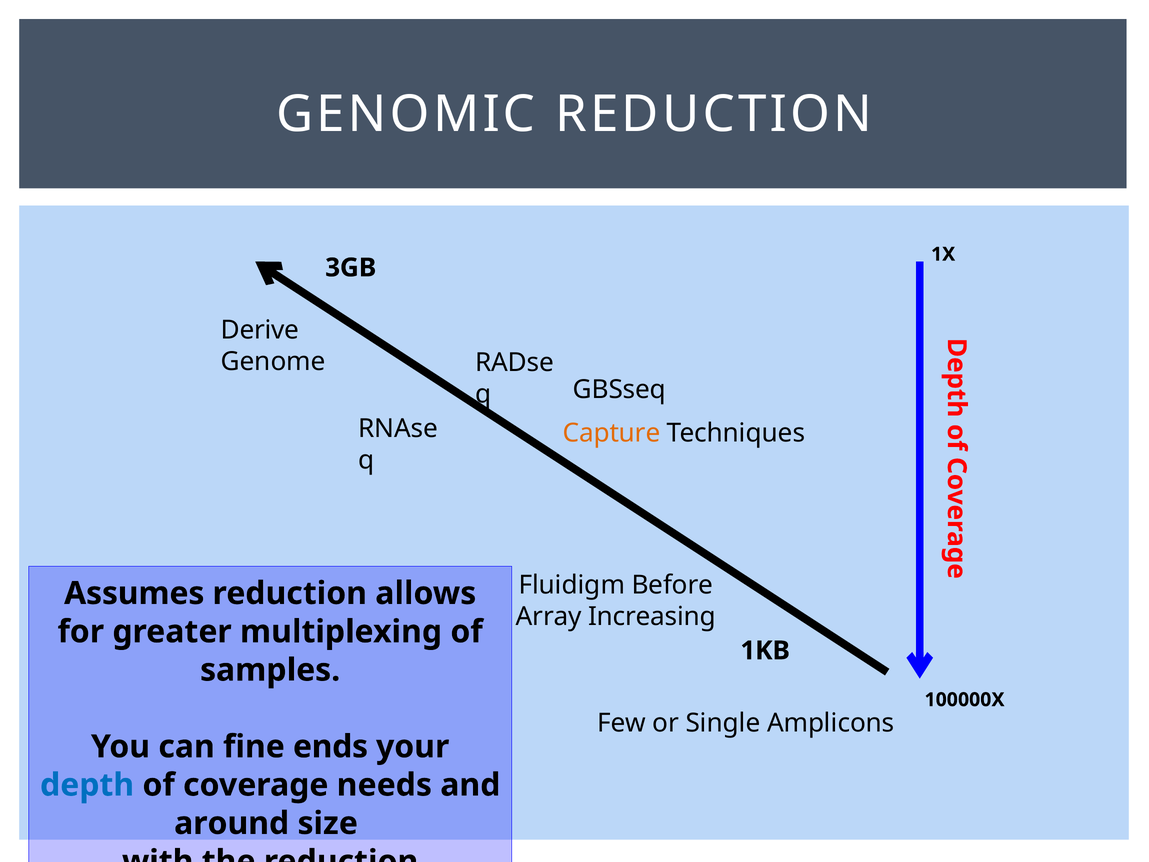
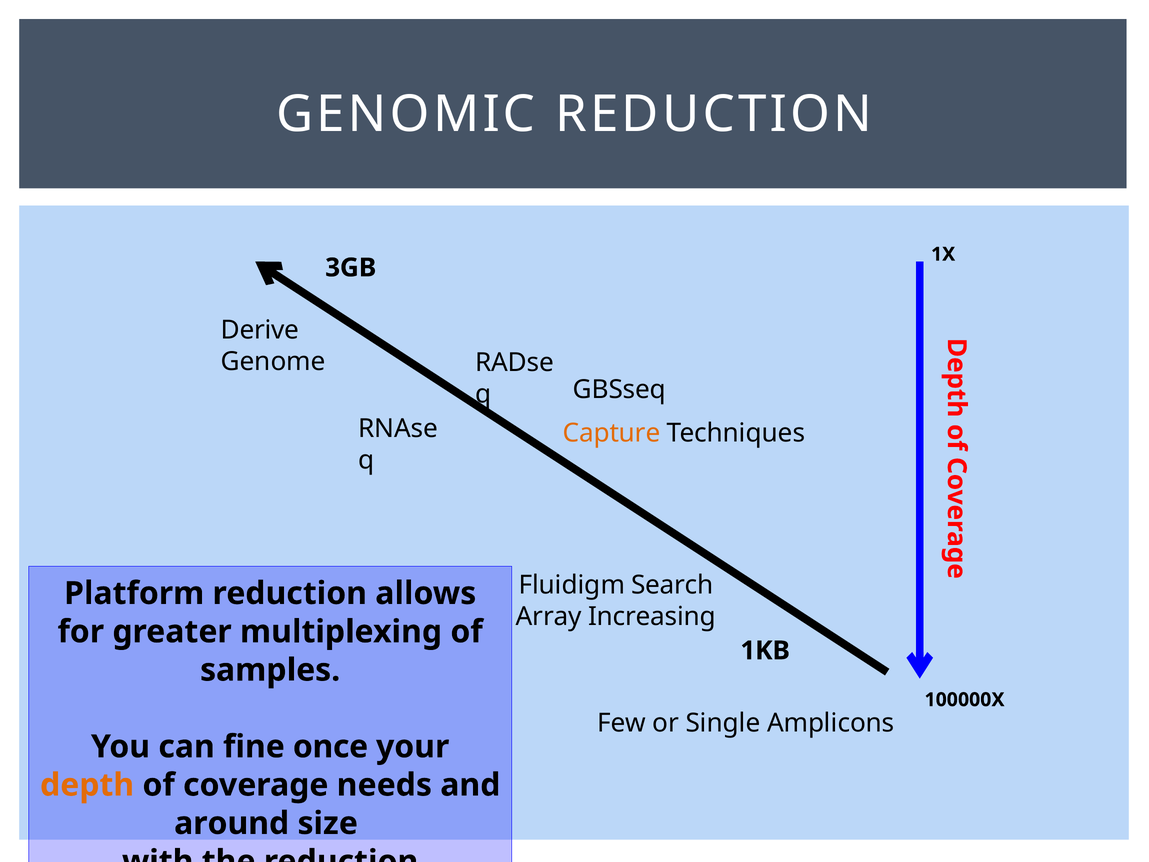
Before: Before -> Search
Assumes: Assumes -> Platform
ends: ends -> once
depth colour: blue -> orange
